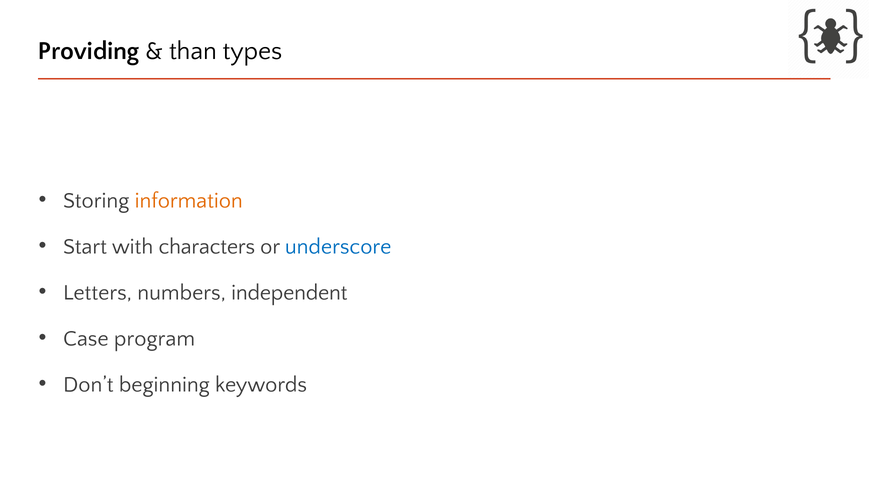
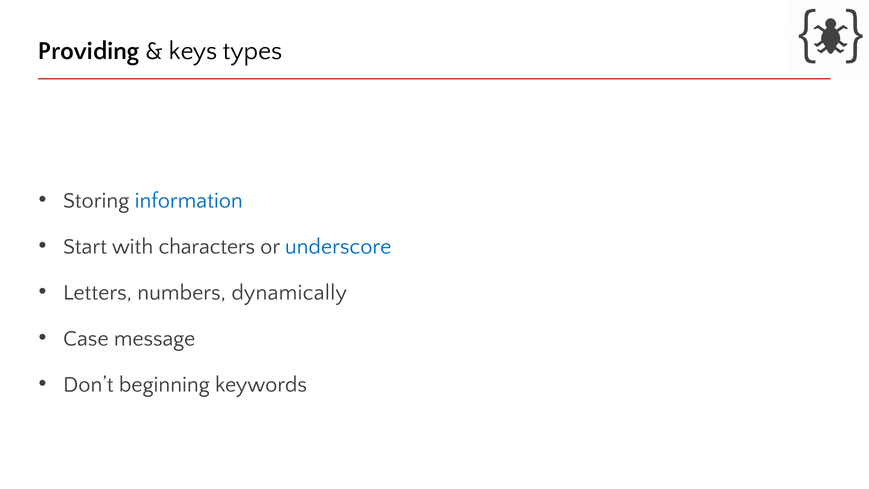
than: than -> keys
information colour: orange -> blue
independent: independent -> dynamically
program: program -> message
